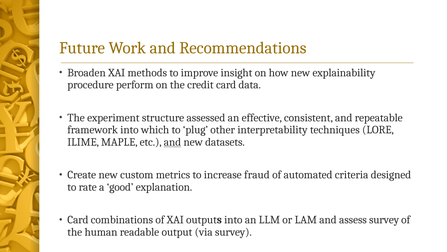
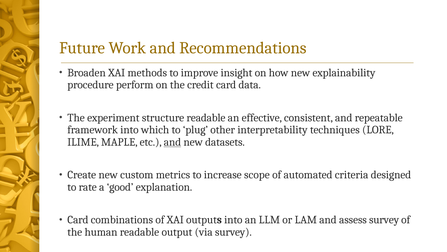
structure assessed: assessed -> readable
fraud: fraud -> scope
